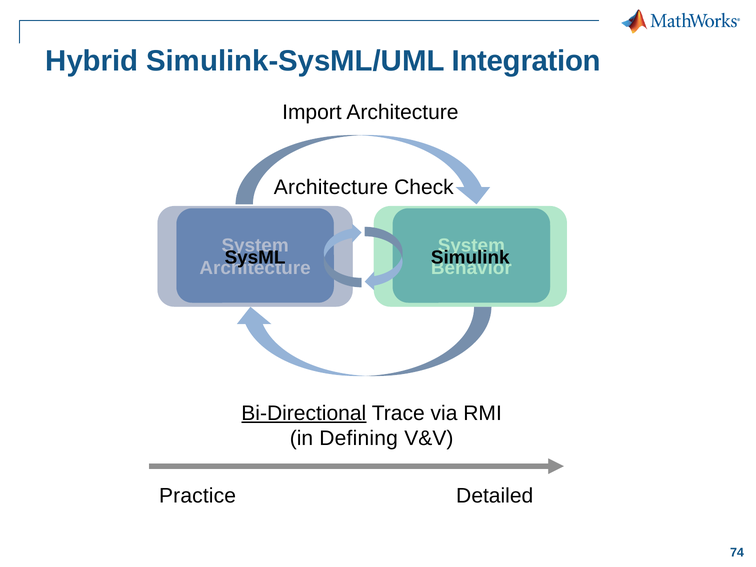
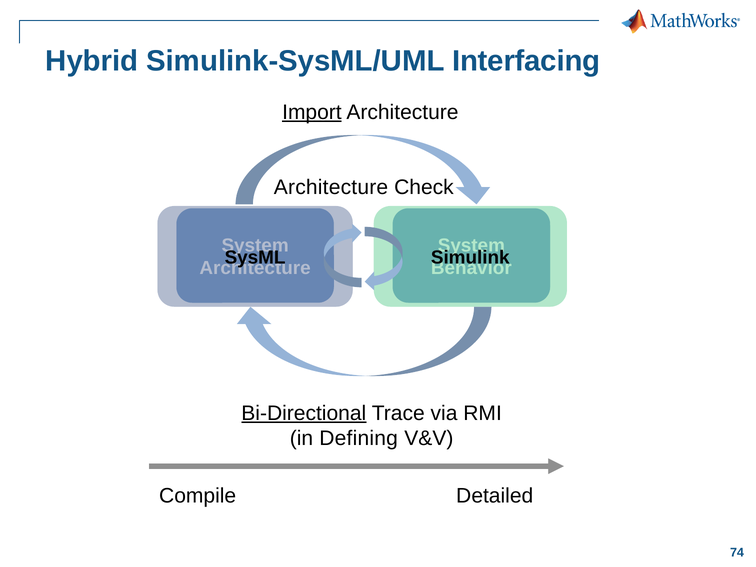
Integration: Integration -> Interfacing
Import underline: none -> present
Practice: Practice -> Compile
